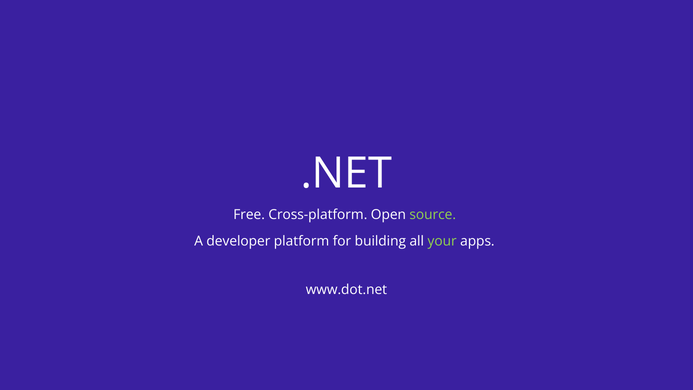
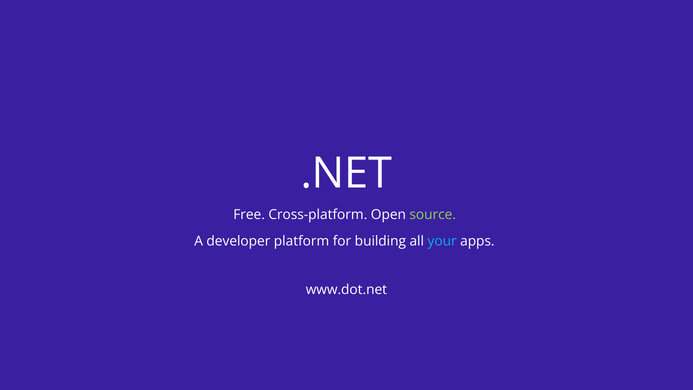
your colour: light green -> light blue
